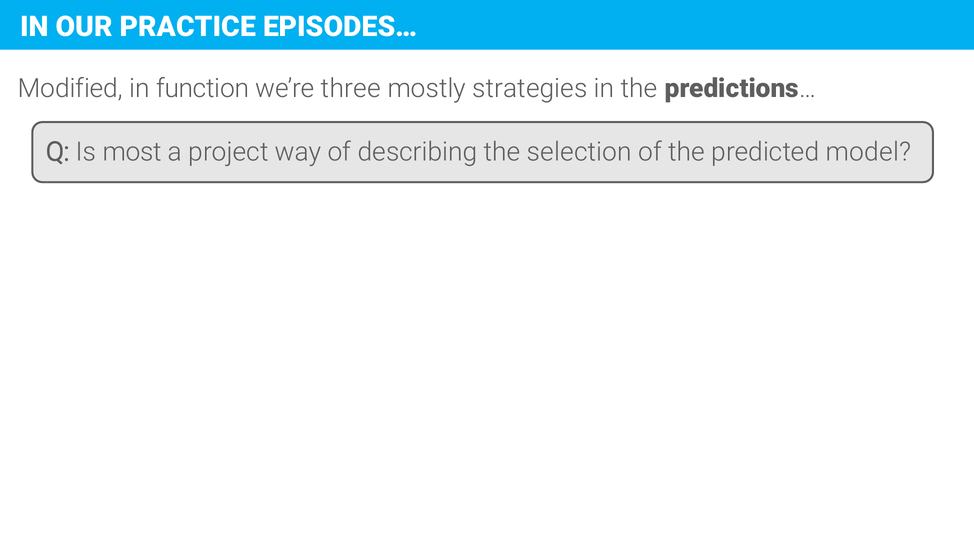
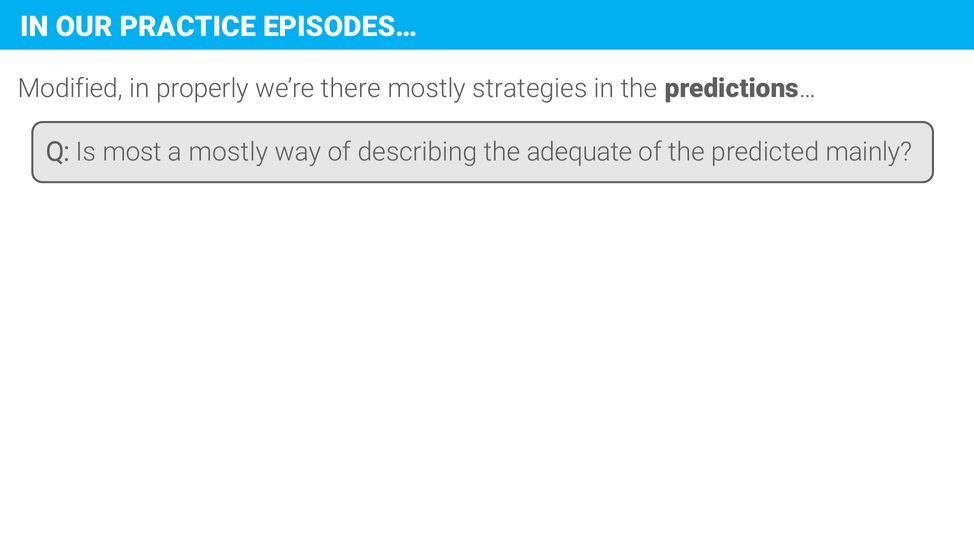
function: function -> properly
three: three -> there
a project: project -> mostly
selection: selection -> adequate
model: model -> mainly
